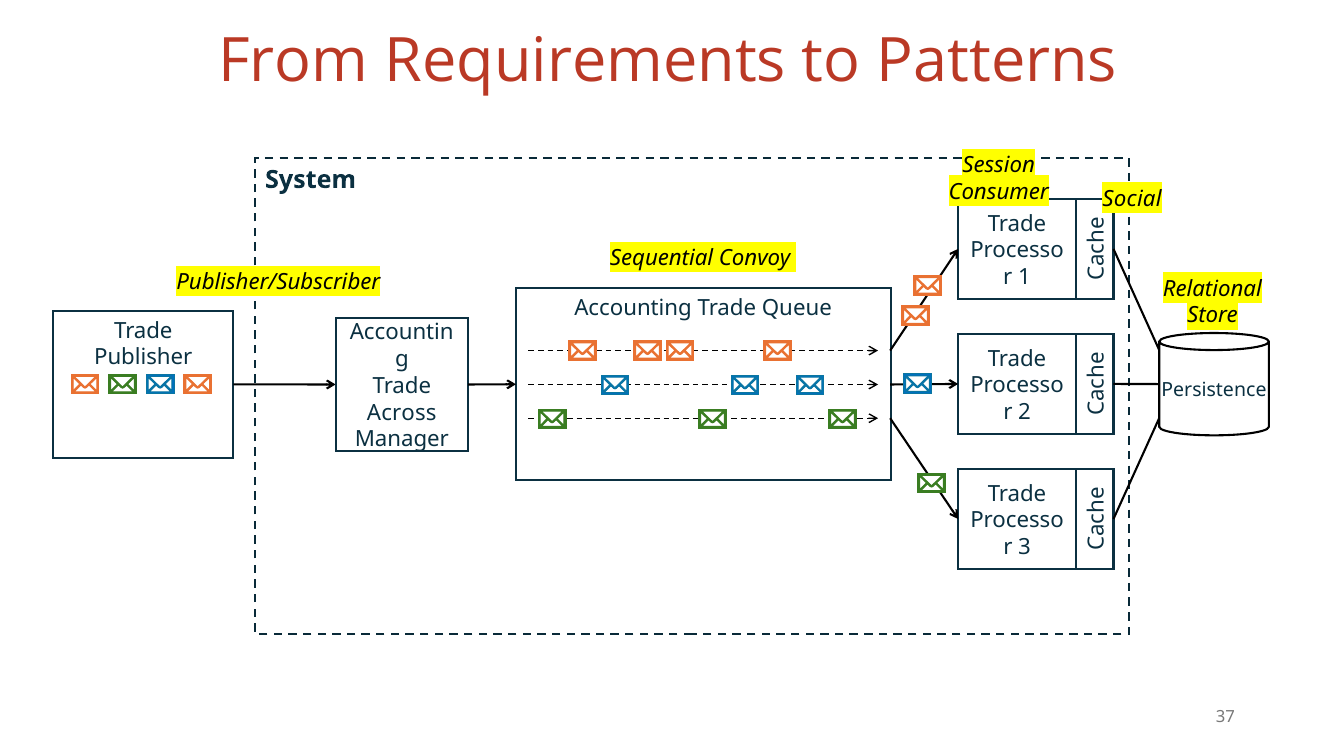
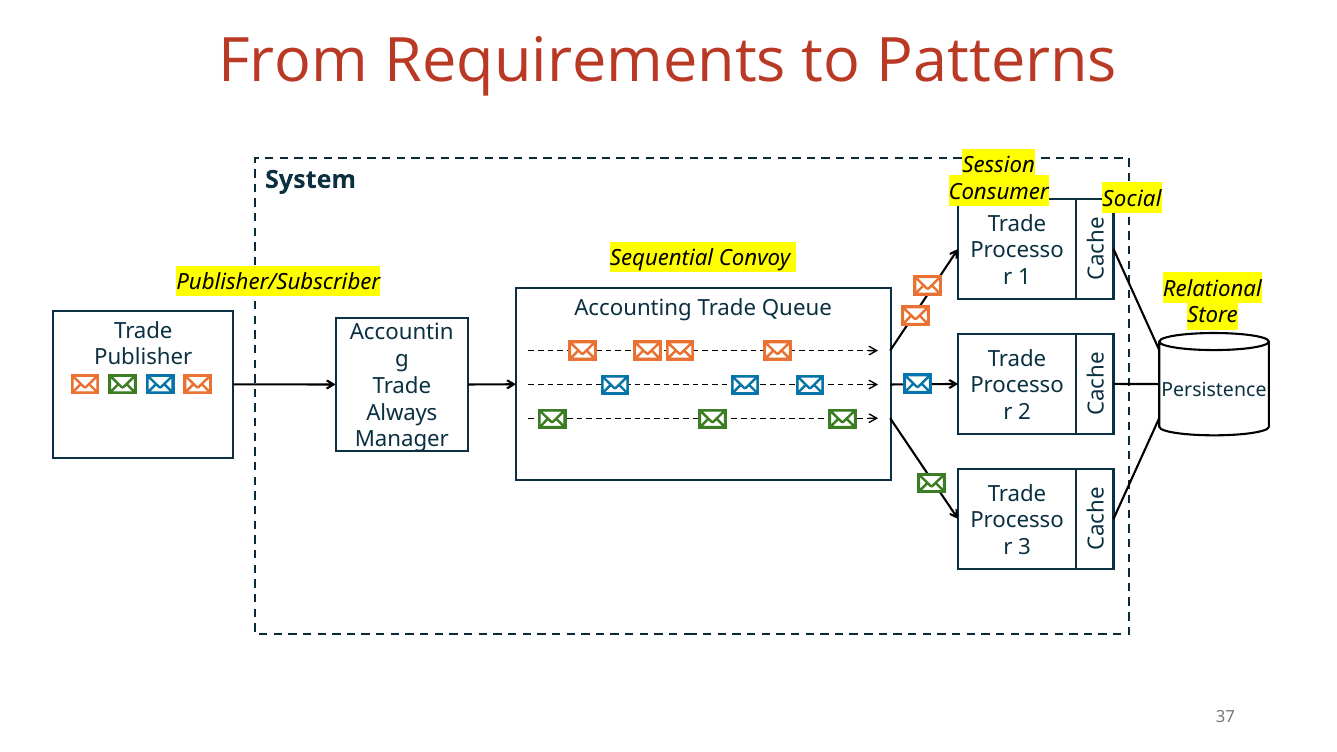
Across: Across -> Always
